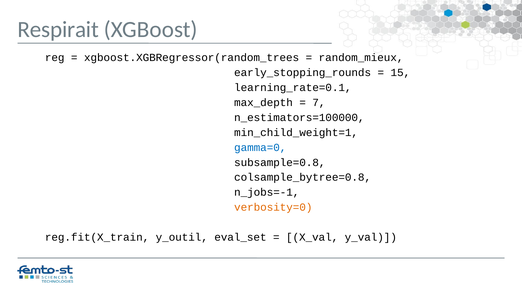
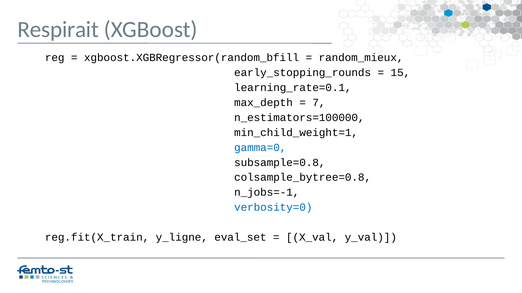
xgboost.XGBRegressor(random_trees: xgboost.XGBRegressor(random_trees -> xgboost.XGBRegressor(random_bfill
verbosity=0 colour: orange -> blue
y_outil: y_outil -> y_ligne
